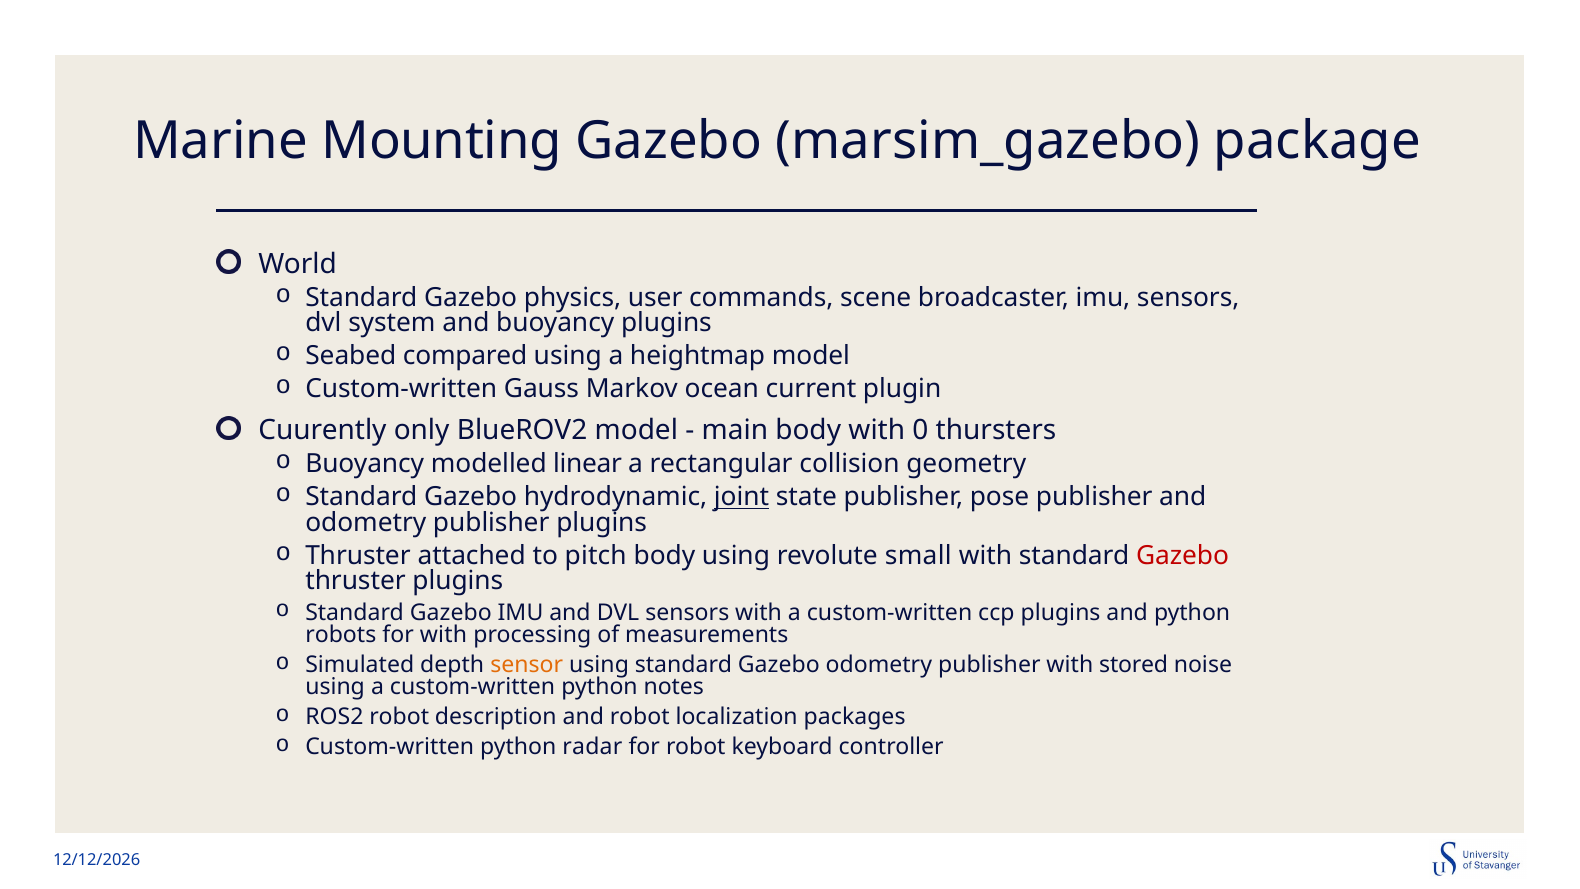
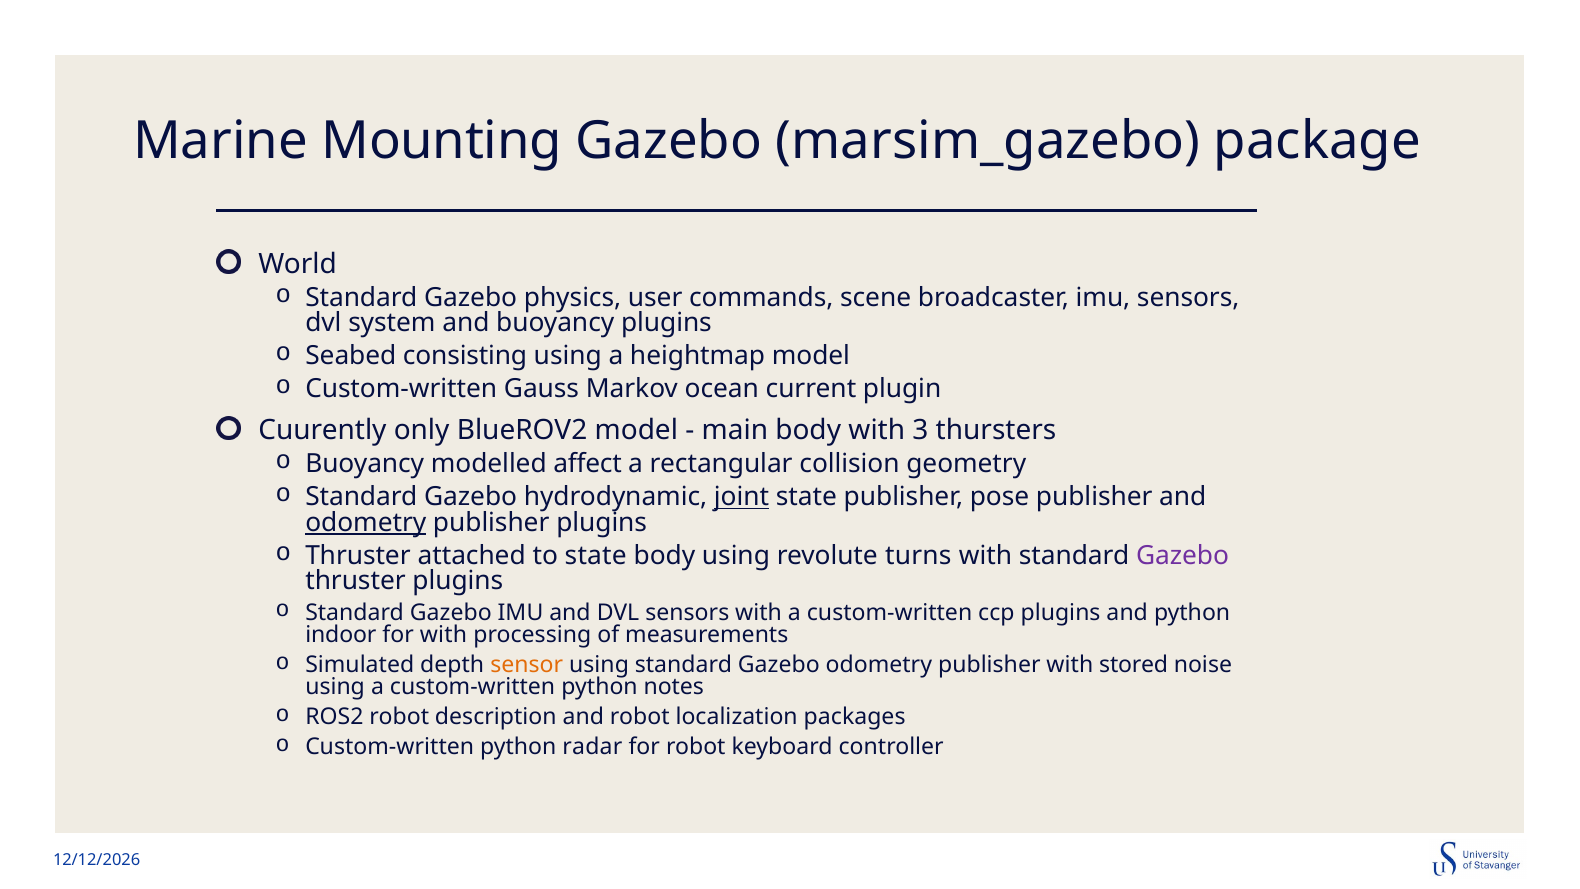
compared: compared -> consisting
0: 0 -> 3
linear: linear -> affect
odometry at (366, 522) underline: none -> present
to pitch: pitch -> state
small: small -> turns
Gazebo at (1182, 555) colour: red -> purple
robots: robots -> indoor
